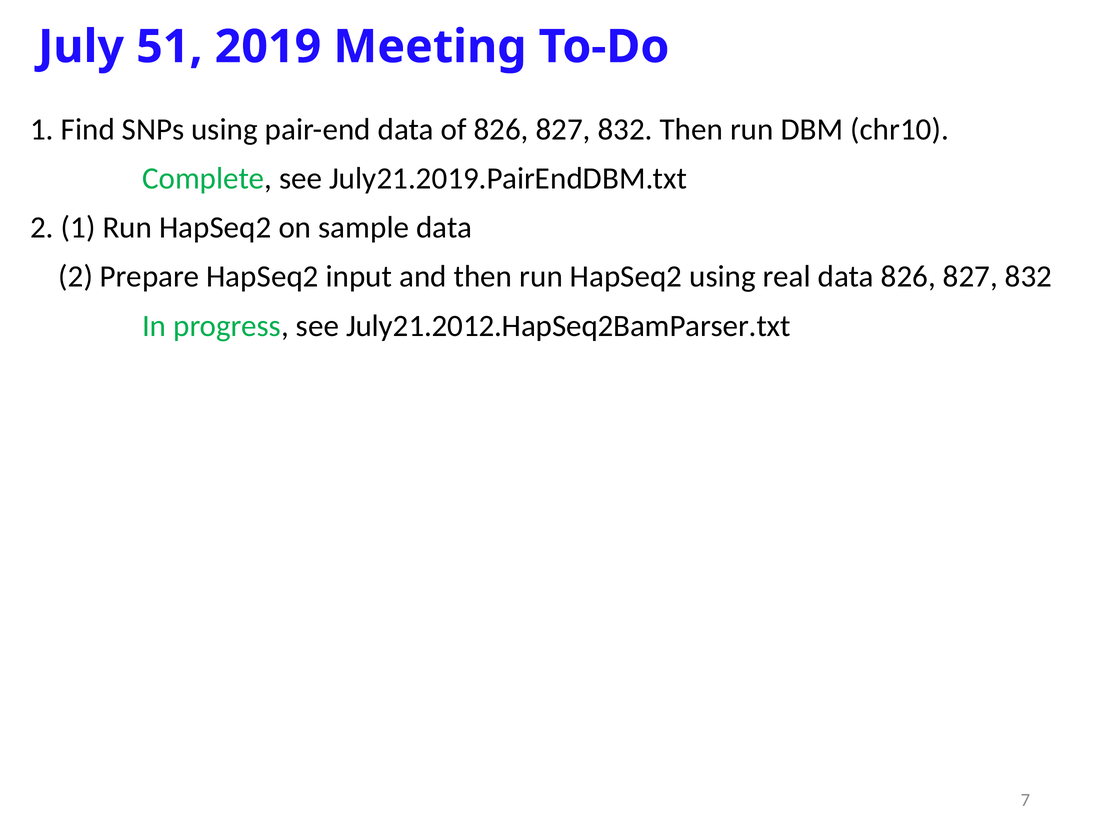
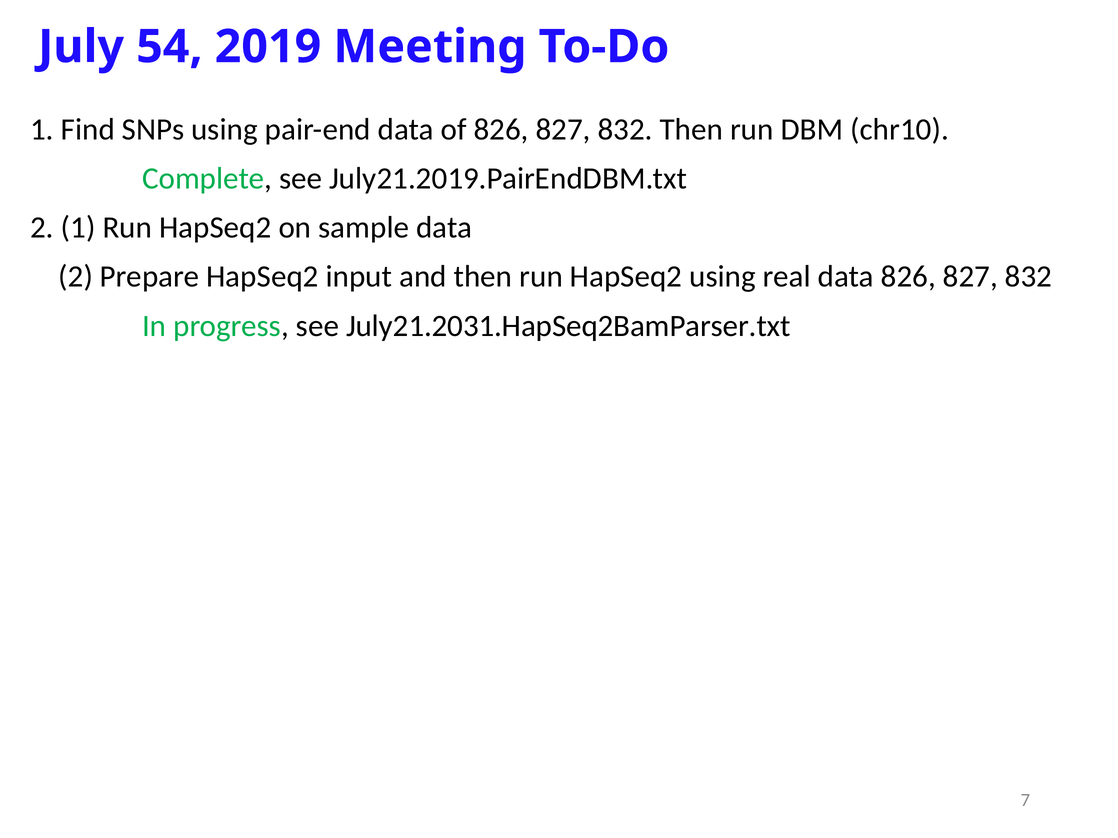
51: 51 -> 54
July21.2012.HapSeq2BamParser.txt: July21.2012.HapSeq2BamParser.txt -> July21.2031.HapSeq2BamParser.txt
